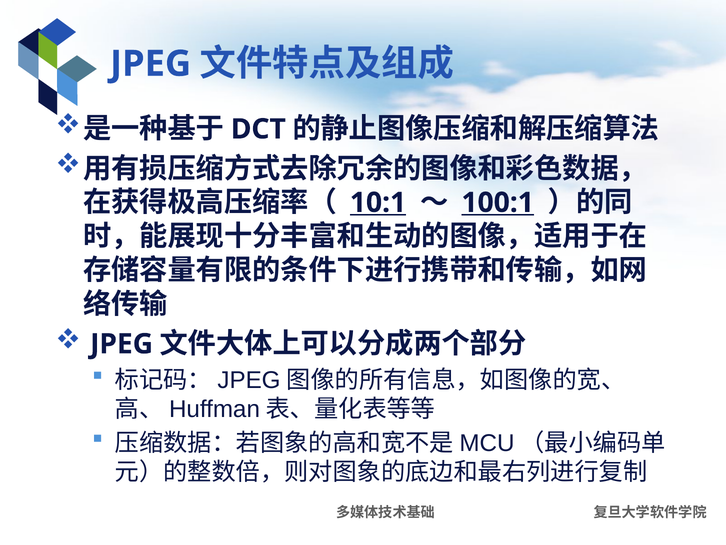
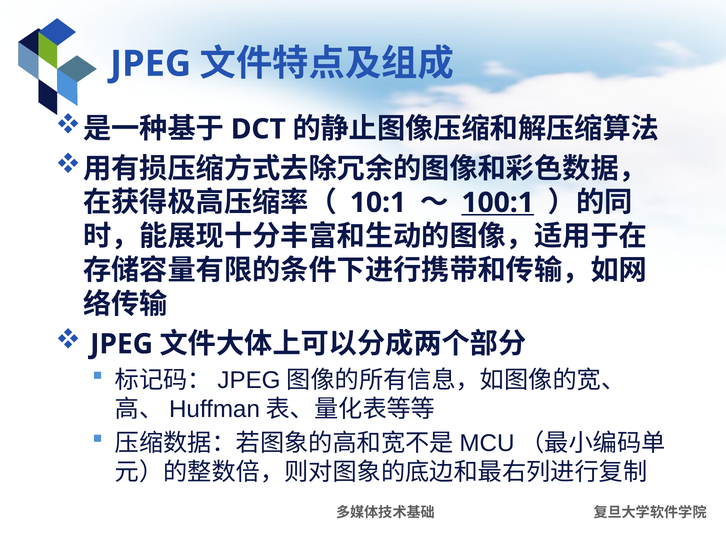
10:1 underline: present -> none
